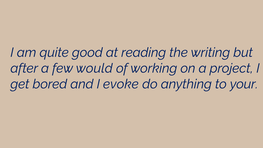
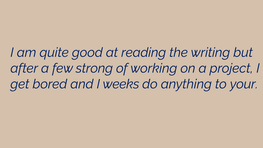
would: would -> strong
evoke: evoke -> weeks
